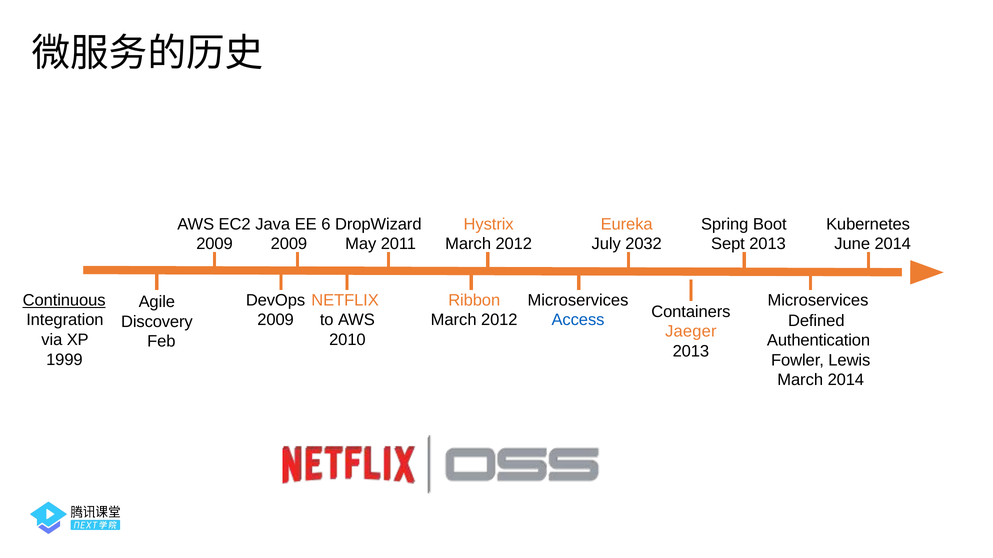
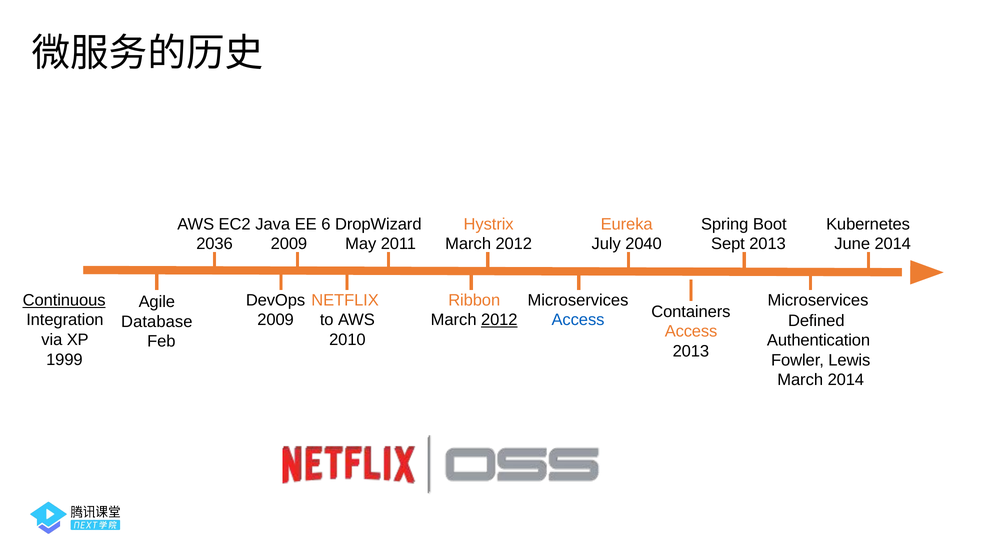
2009 at (215, 244): 2009 -> 2036
2032: 2032 -> 2040
2012 at (499, 320) underline: none -> present
Discovery: Discovery -> Database
Jaeger at (691, 332): Jaeger -> Access
